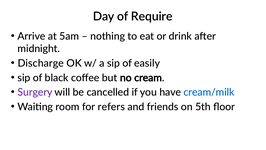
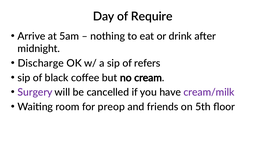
easily: easily -> refers
cream/milk colour: blue -> purple
refers: refers -> preop
